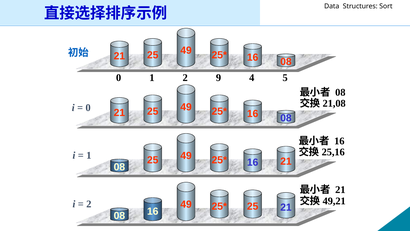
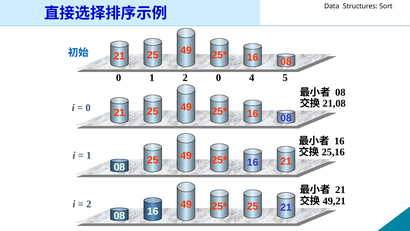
2 9: 9 -> 0
